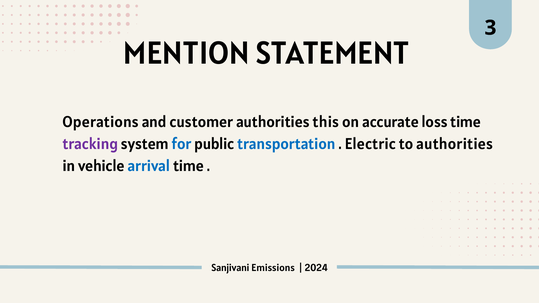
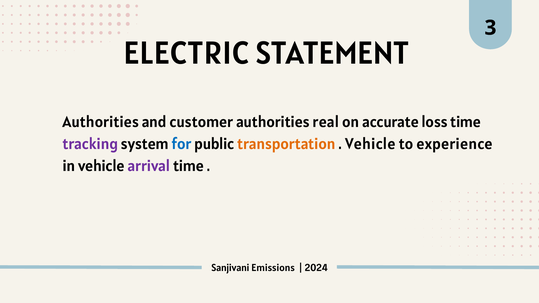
MENTION: MENTION -> ELECTRIC
Operations at (101, 122): Operations -> Authorities
this: this -> real
transportation colour: blue -> orange
Electric at (370, 144): Electric -> Vehicle
to authorities: authorities -> experience
arrival colour: blue -> purple
